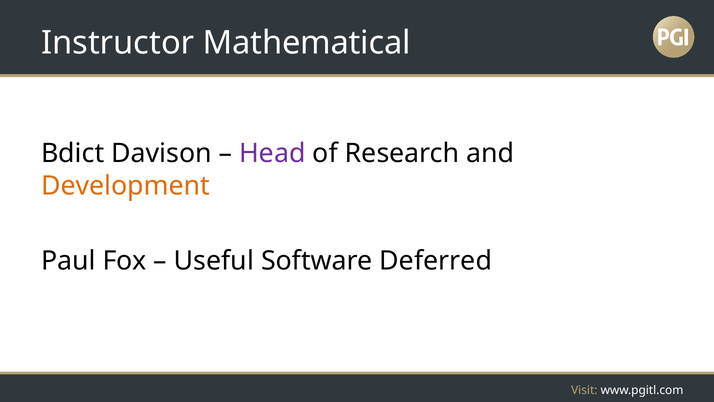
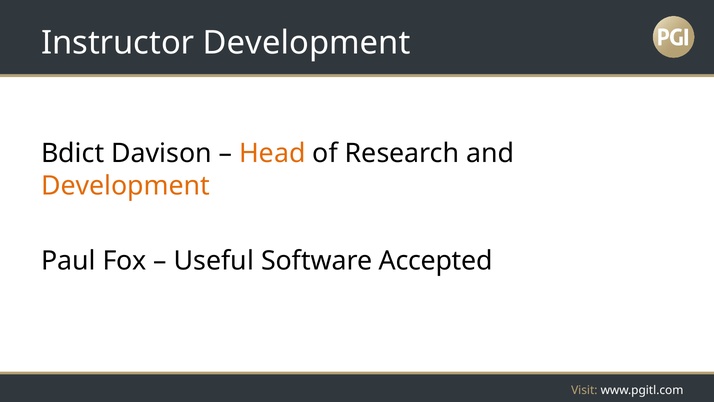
Instructor Mathematical: Mathematical -> Development
Head colour: purple -> orange
Deferred: Deferred -> Accepted
